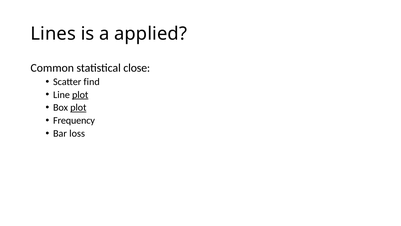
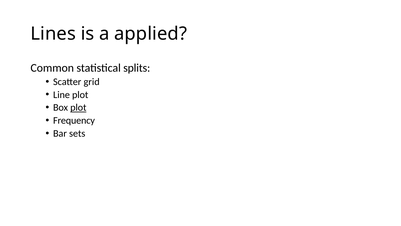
close: close -> splits
find: find -> grid
plot at (80, 95) underline: present -> none
loss: loss -> sets
